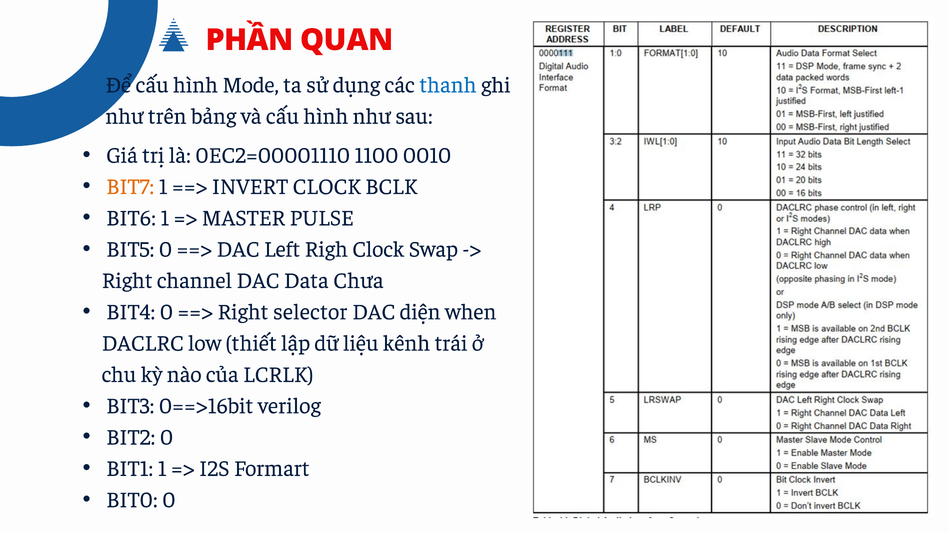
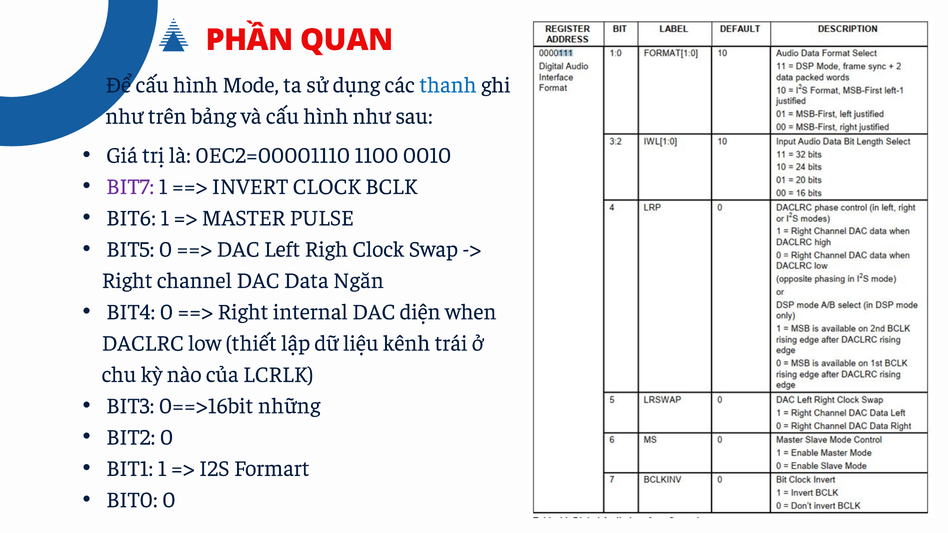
BIT7 colour: orange -> purple
Chưa: Chưa -> Ngăn
selector: selector -> internal
verilog: verilog -> những
